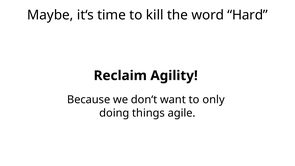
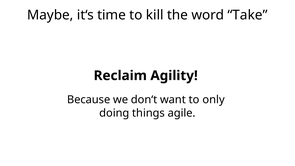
Hard: Hard -> Take
